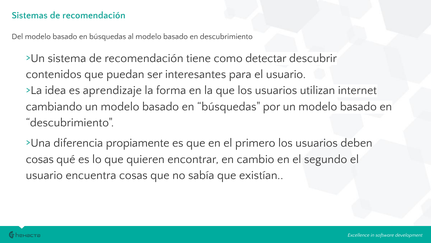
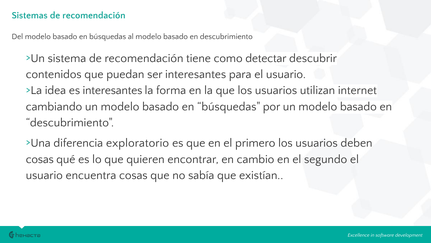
es aprendizaje: aprendizaje -> interesantes
propiamente: propiamente -> exploratorio
